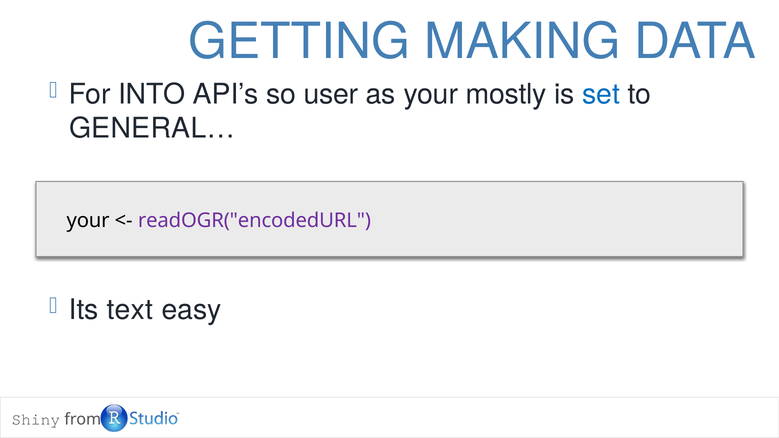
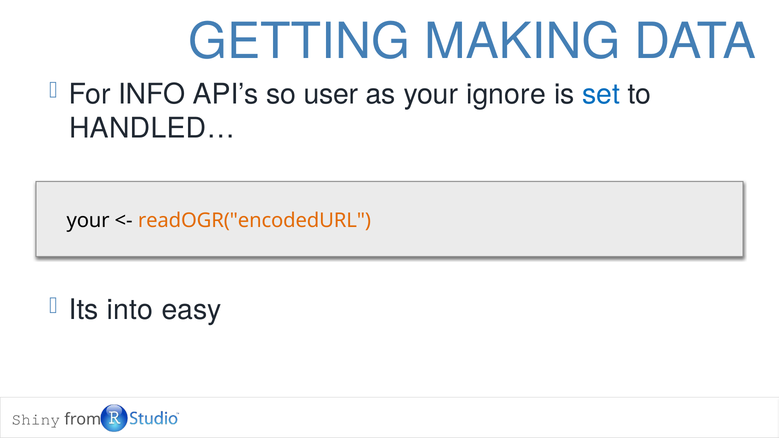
INTO: INTO -> INFO
mostly: mostly -> ignore
GENERAL…: GENERAL… -> HANDLED…
readOGR("encodedURL colour: purple -> orange
text: text -> into
